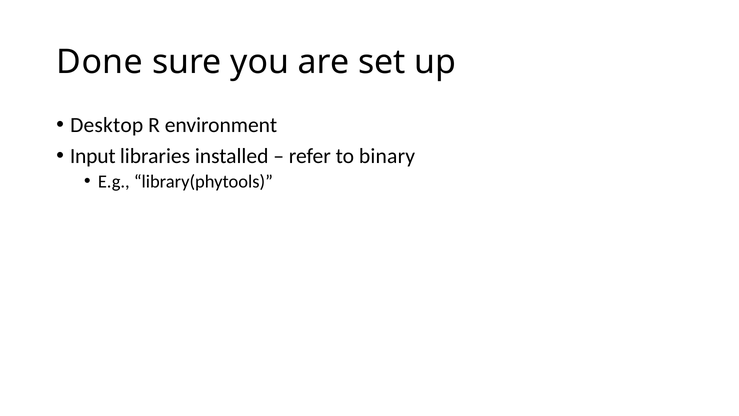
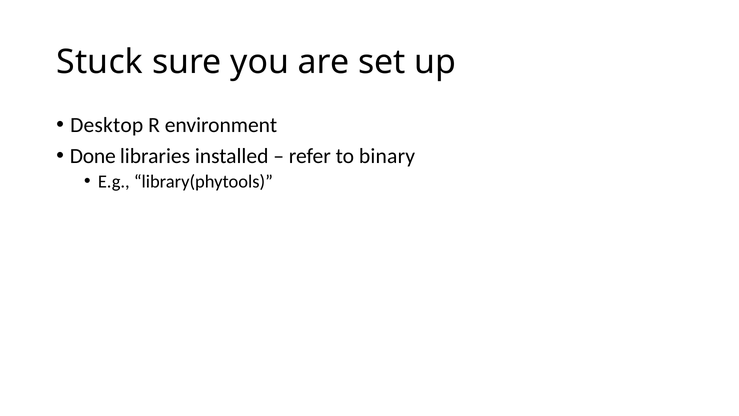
Done: Done -> Stuck
Input: Input -> Done
